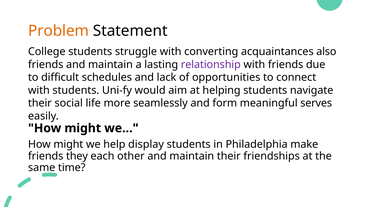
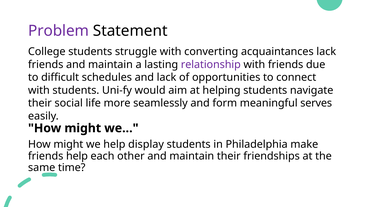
Problem colour: orange -> purple
acquaintances also: also -> lack
friends they: they -> help
